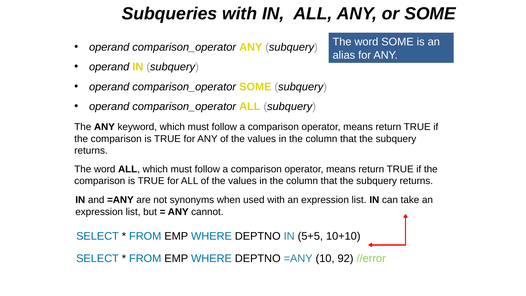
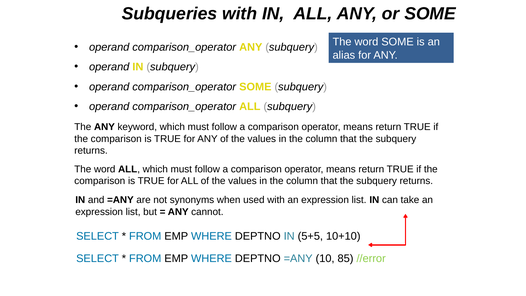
92: 92 -> 85
